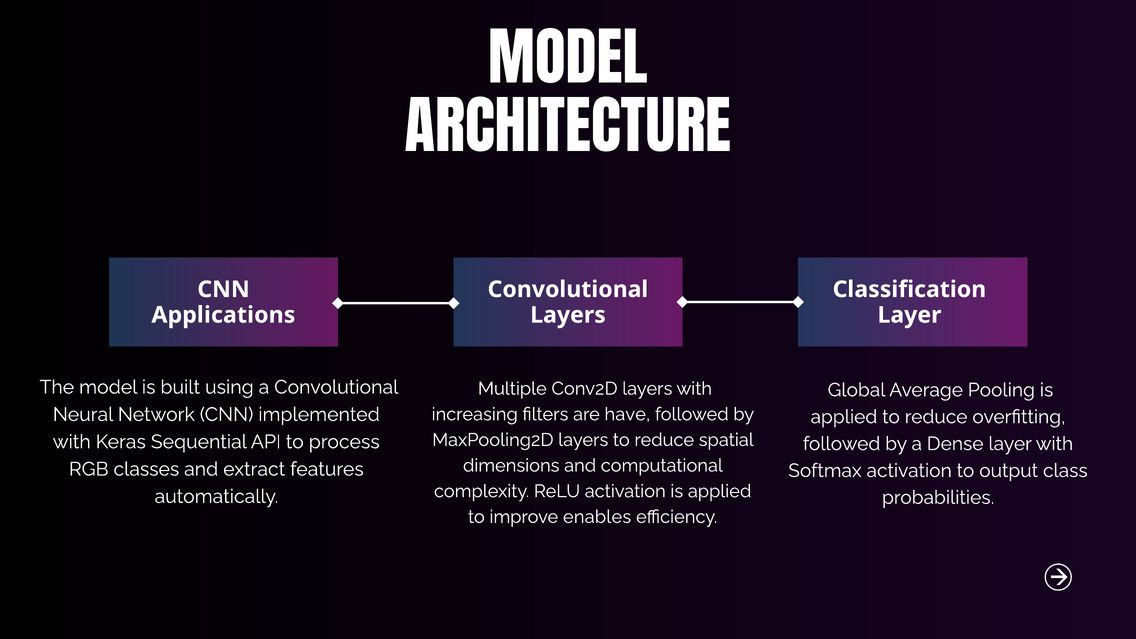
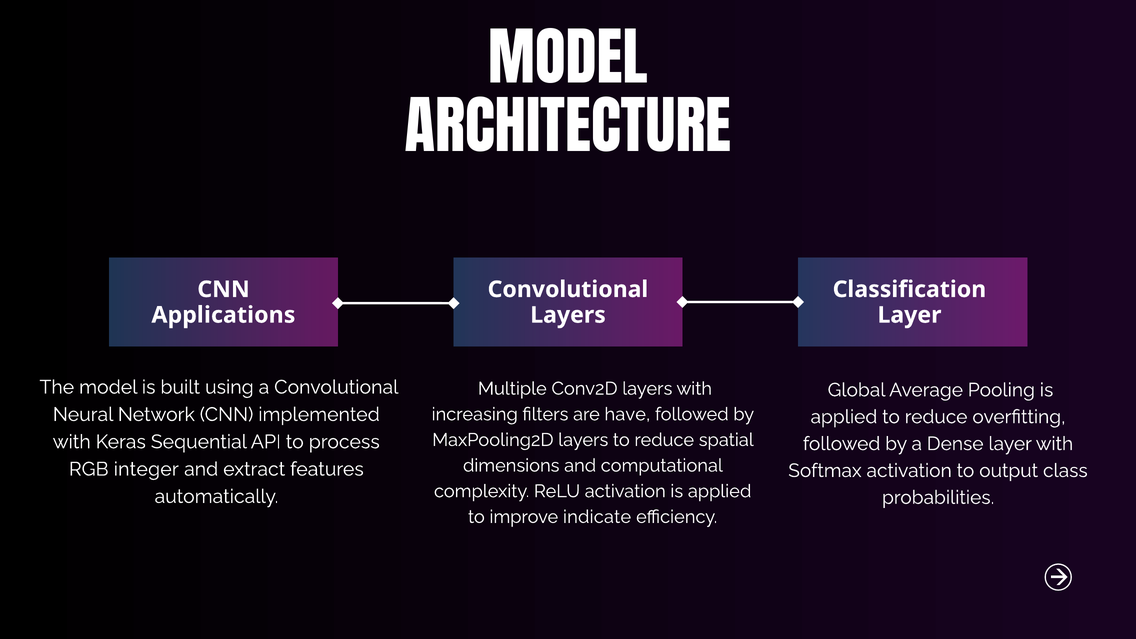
classes: classes -> integer
enables: enables -> indicate
